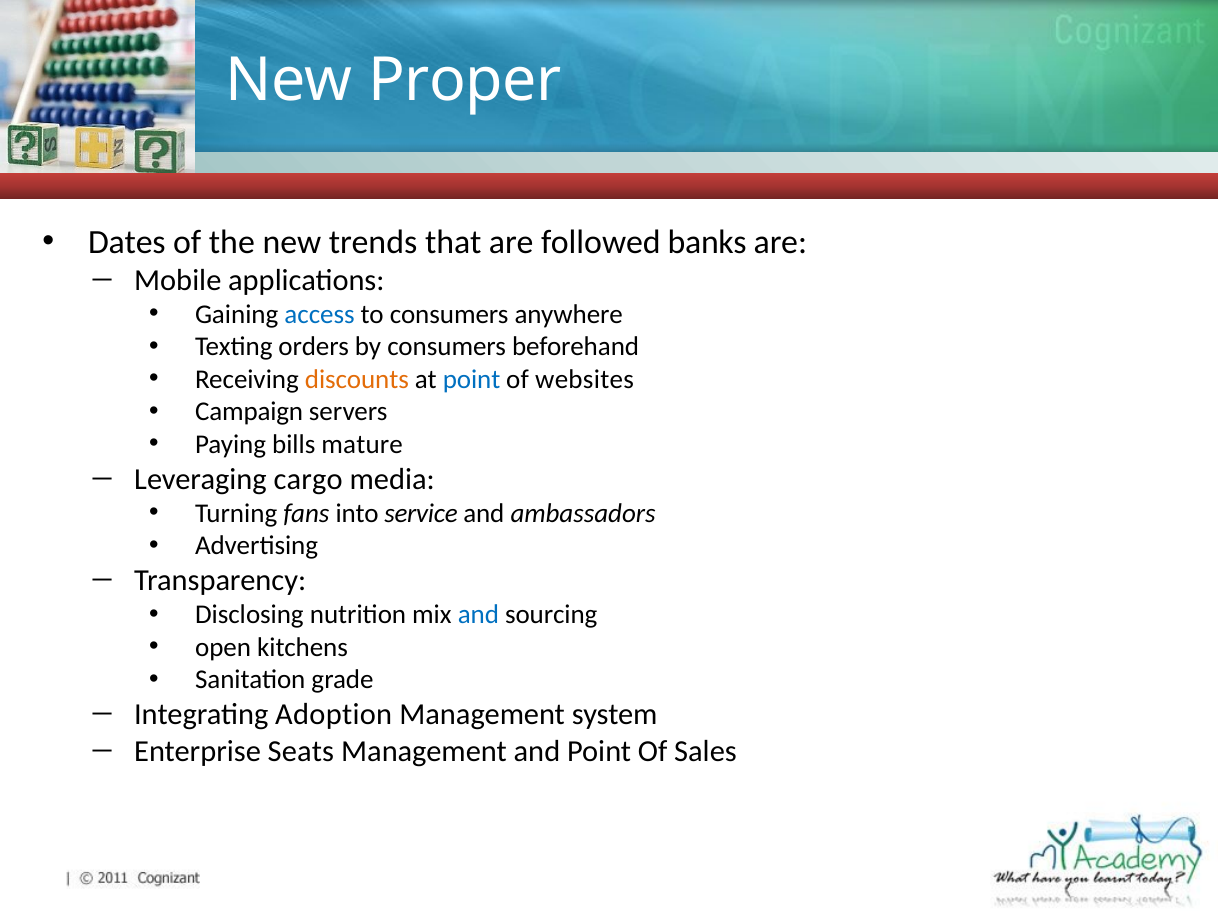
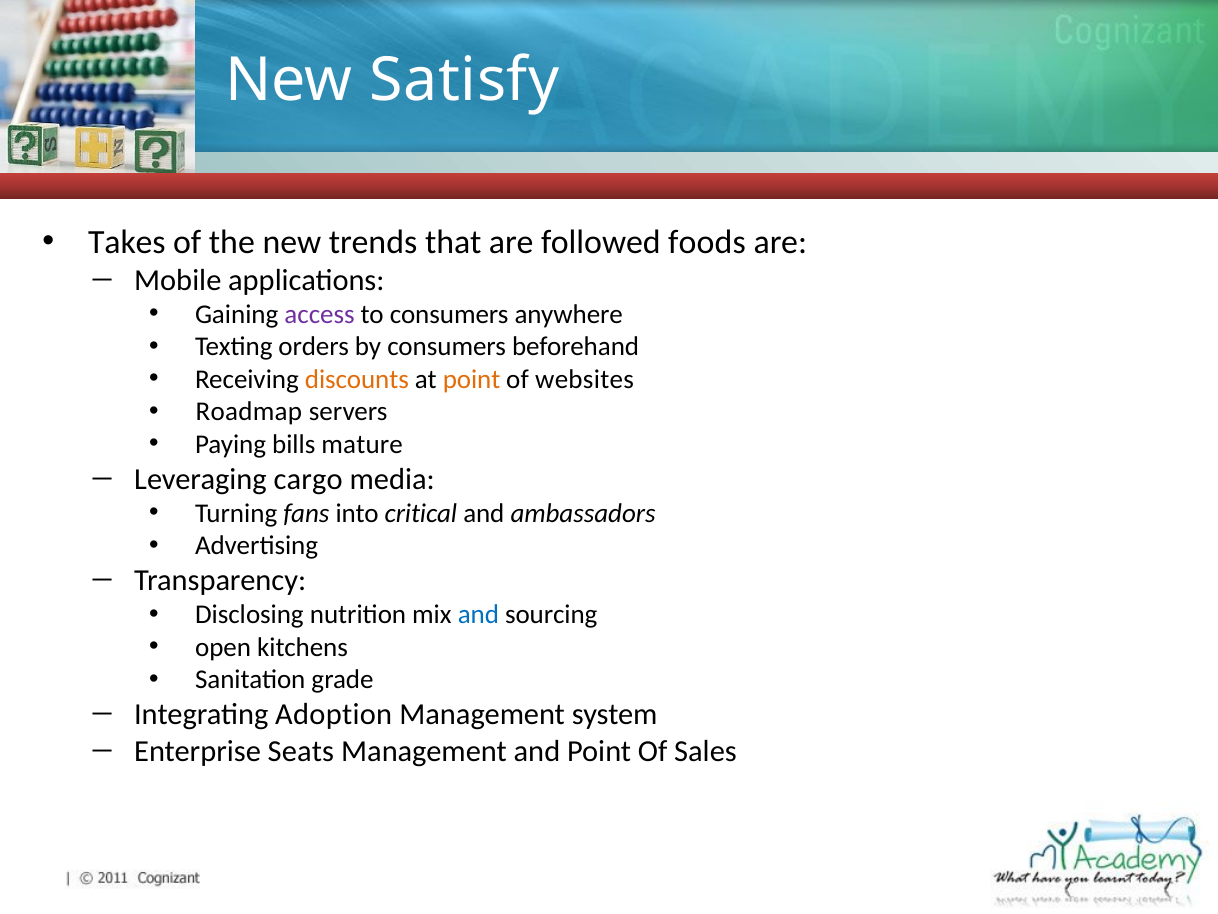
Proper: Proper -> Satisfy
Dates: Dates -> Takes
banks: banks -> foods
access colour: blue -> purple
point at (472, 379) colour: blue -> orange
Campaign: Campaign -> Roadmap
service: service -> critical
